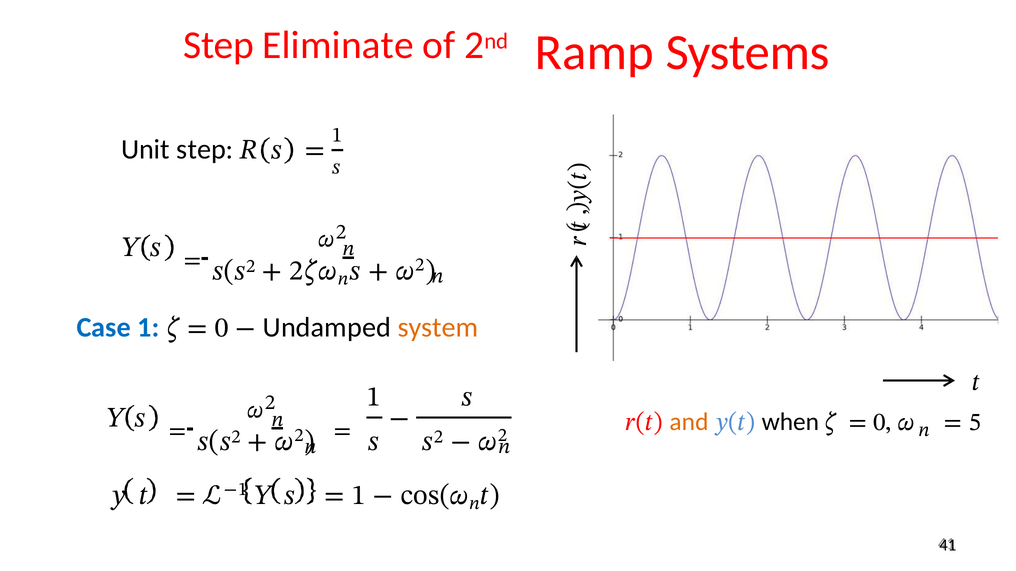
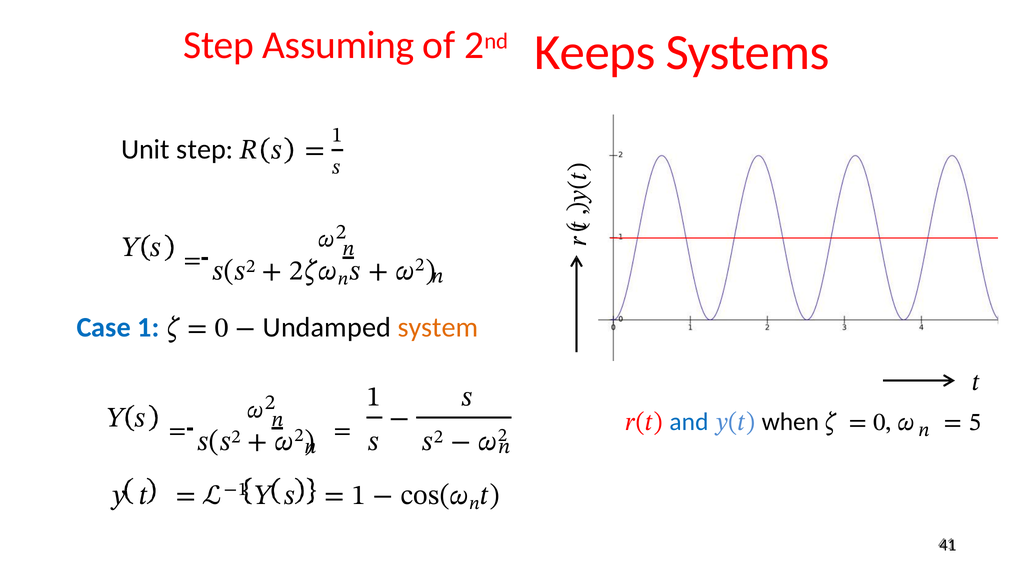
Eliminate: Eliminate -> Assuming
Ramp: Ramp -> Keeps
and colour: orange -> blue
